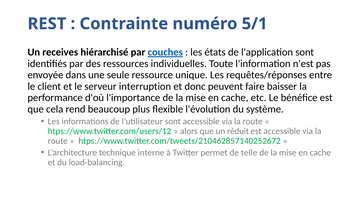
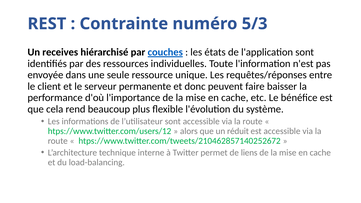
5/1: 5/1 -> 5/3
interruption: interruption -> permanente
telle: telle -> liens
